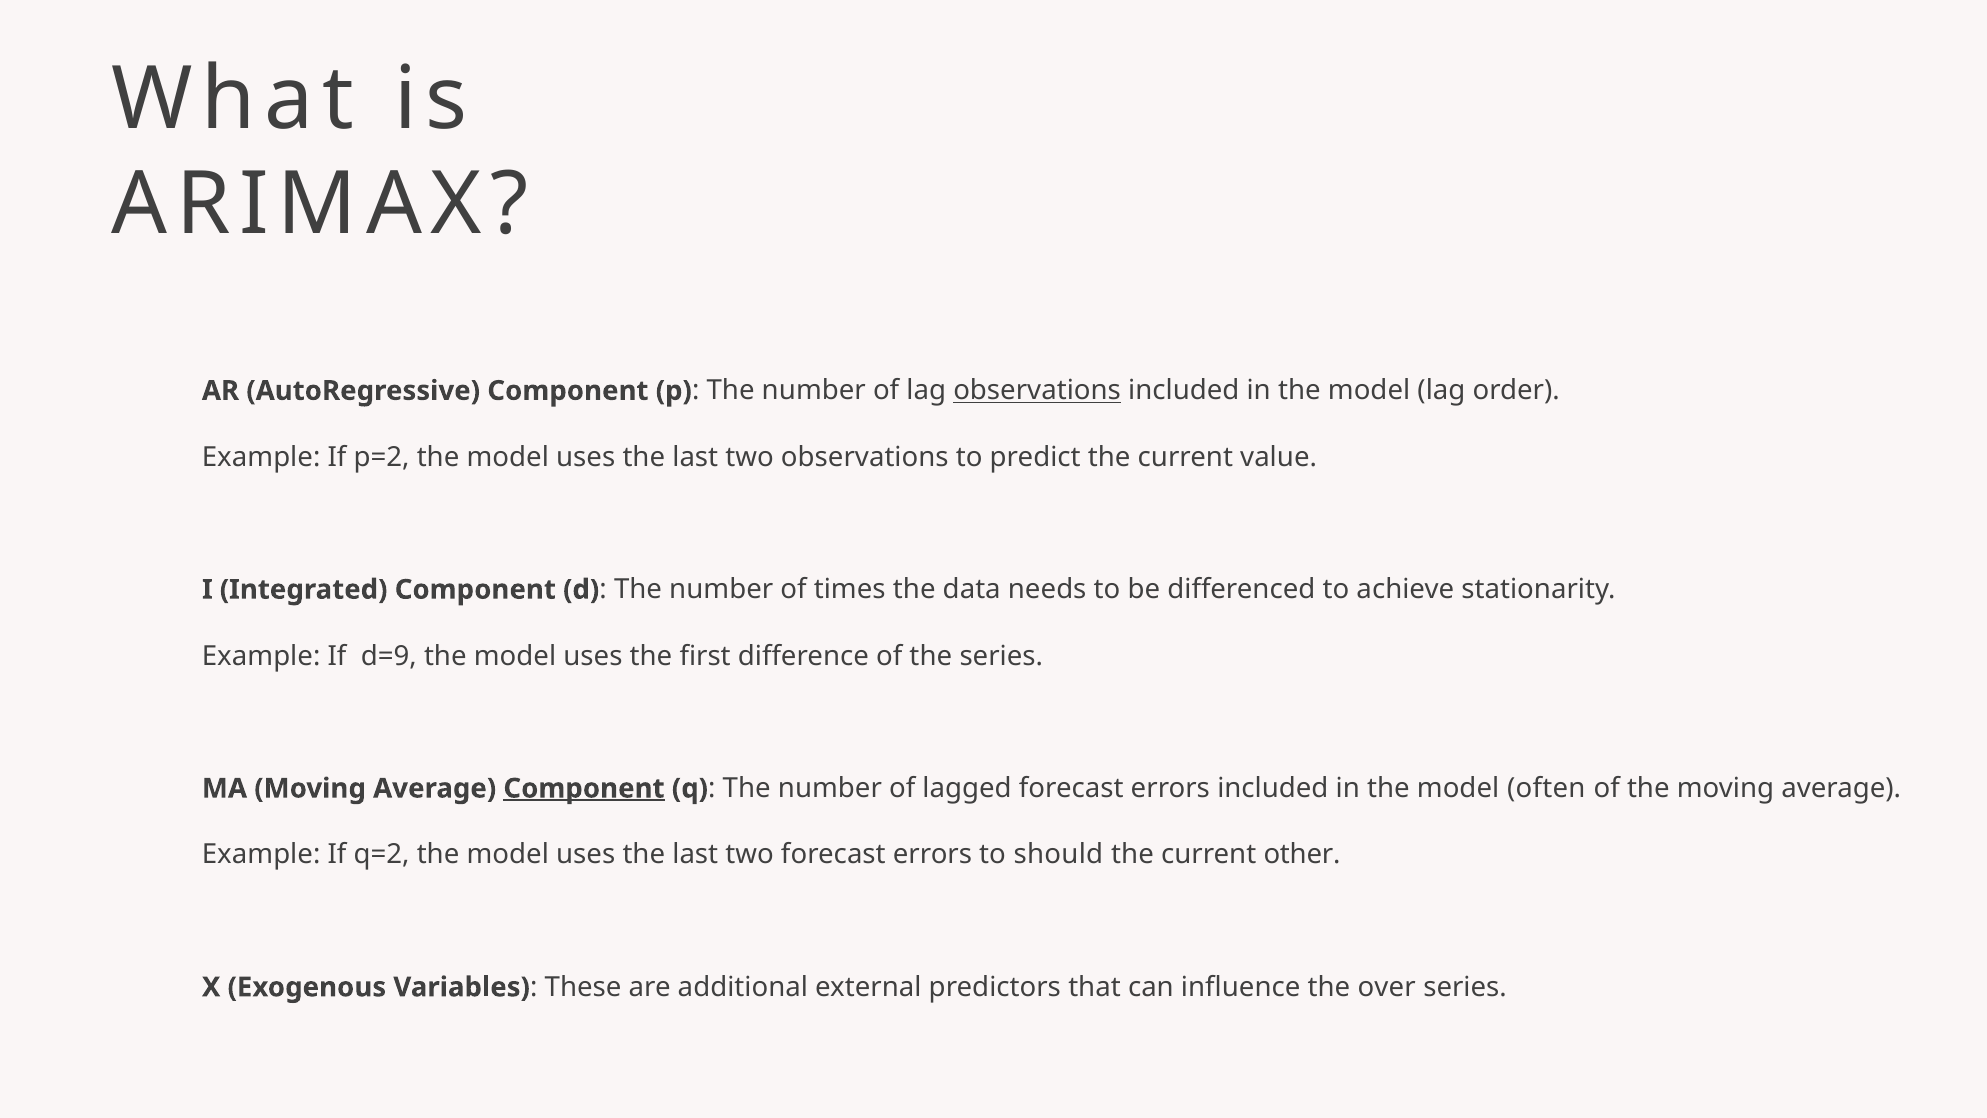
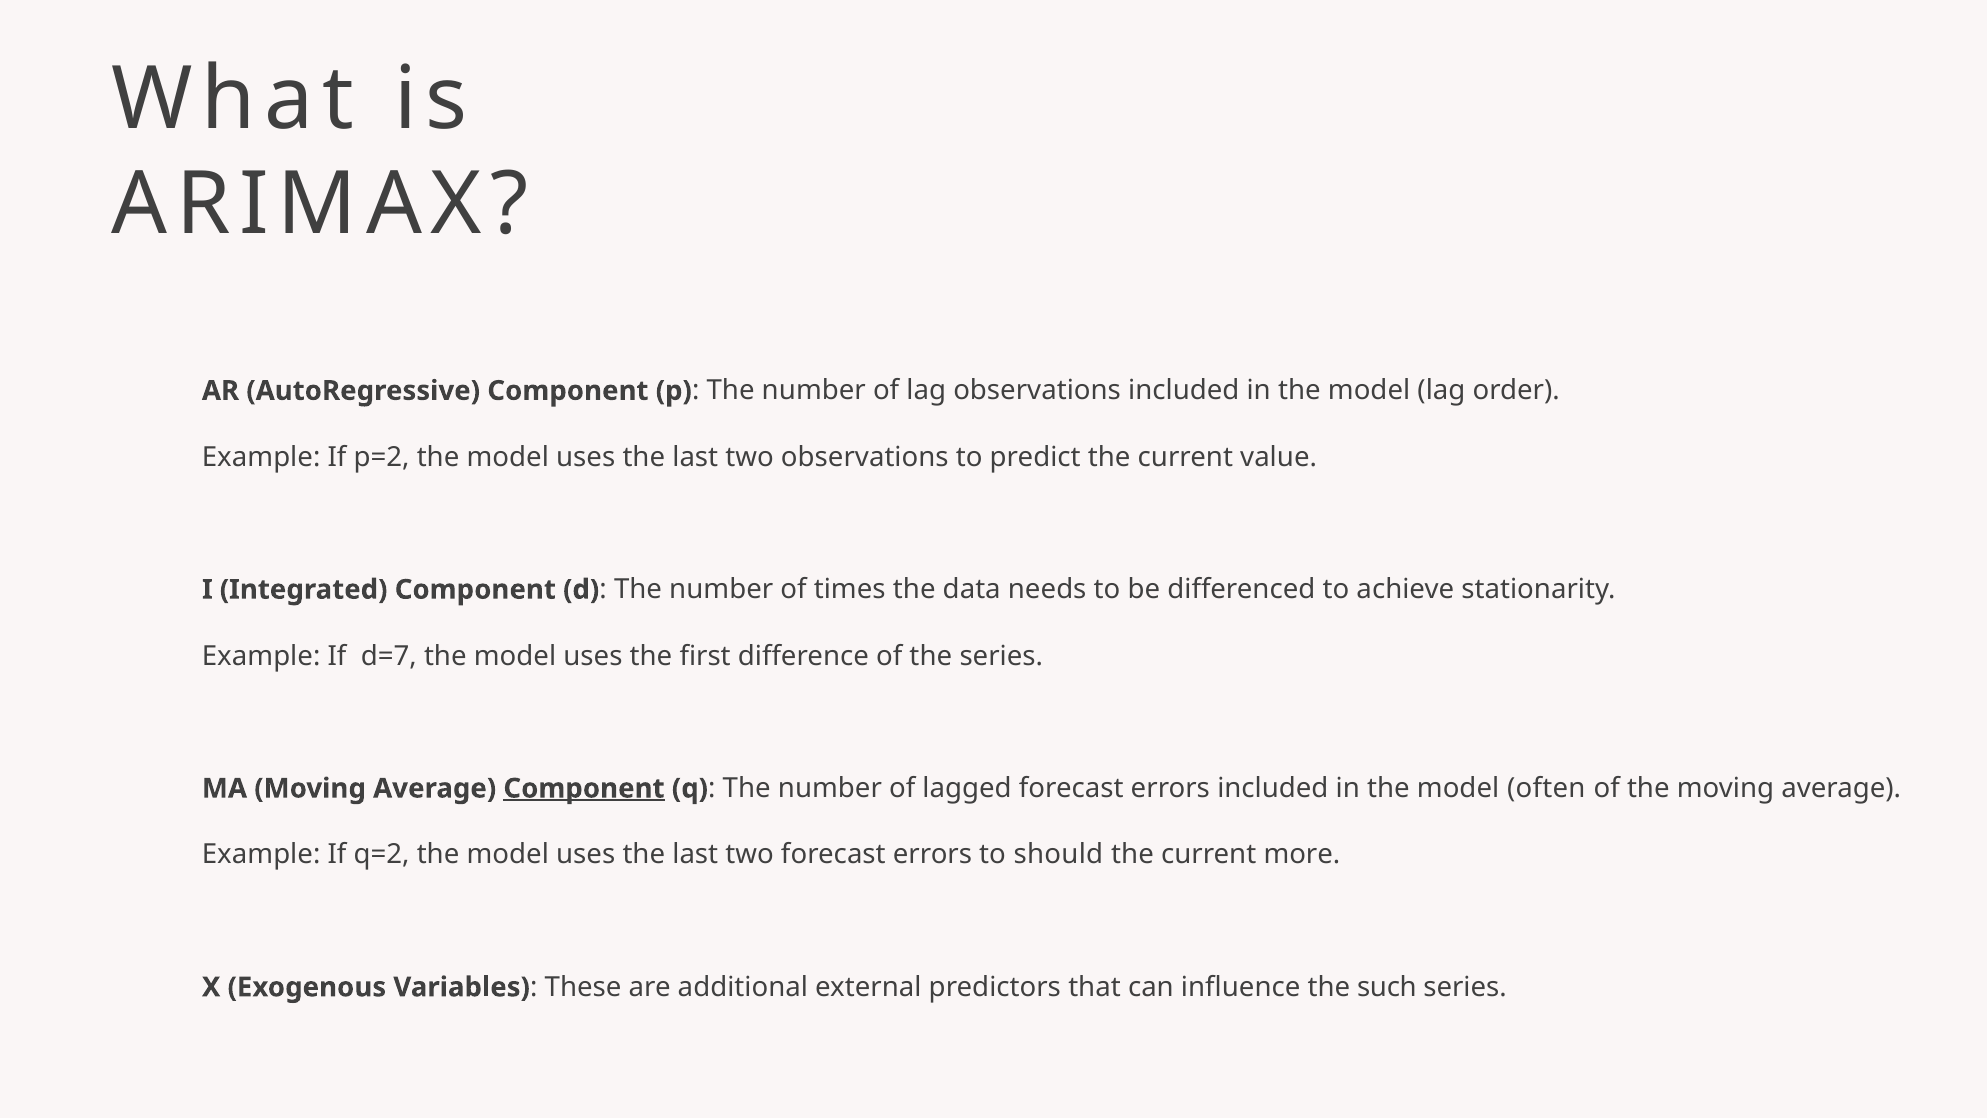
observations at (1037, 391) underline: present -> none
d=9: d=9 -> d=7
other: other -> more
over: over -> such
